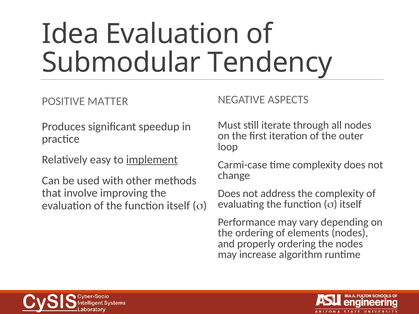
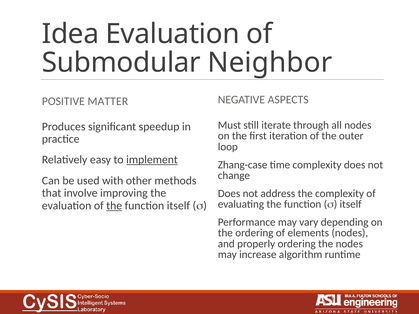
Tendency: Tendency -> Neighbor
Carmi-case: Carmi-case -> Zhang-case
the at (114, 206) underline: none -> present
